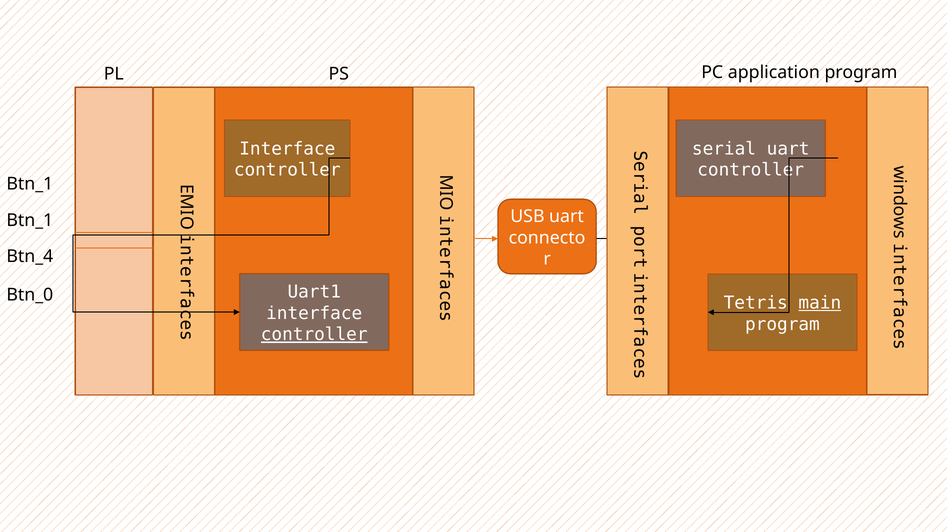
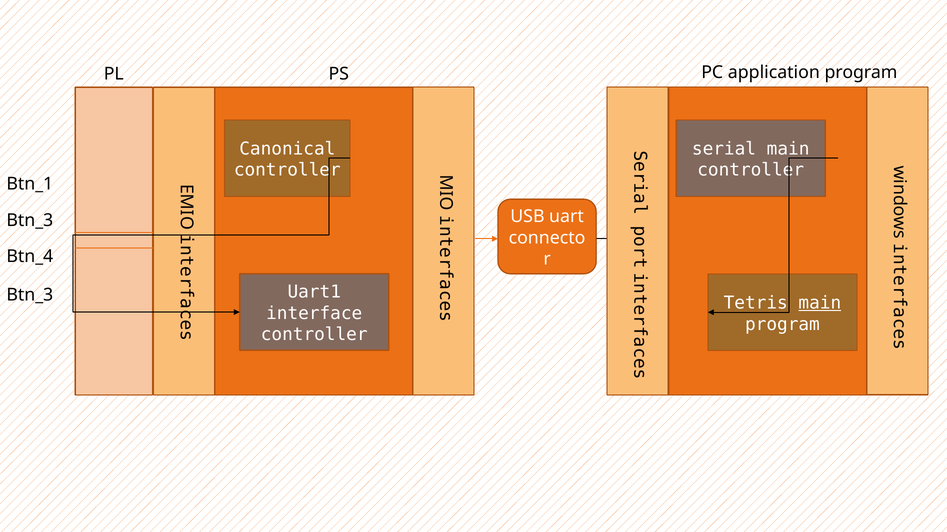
Interface at (287, 149): Interface -> Canonical
serial uart: uart -> main
Btn_1 at (30, 221): Btn_1 -> Btn_3
Btn_0 at (30, 295): Btn_0 -> Btn_3
controller at (314, 335) underline: present -> none
